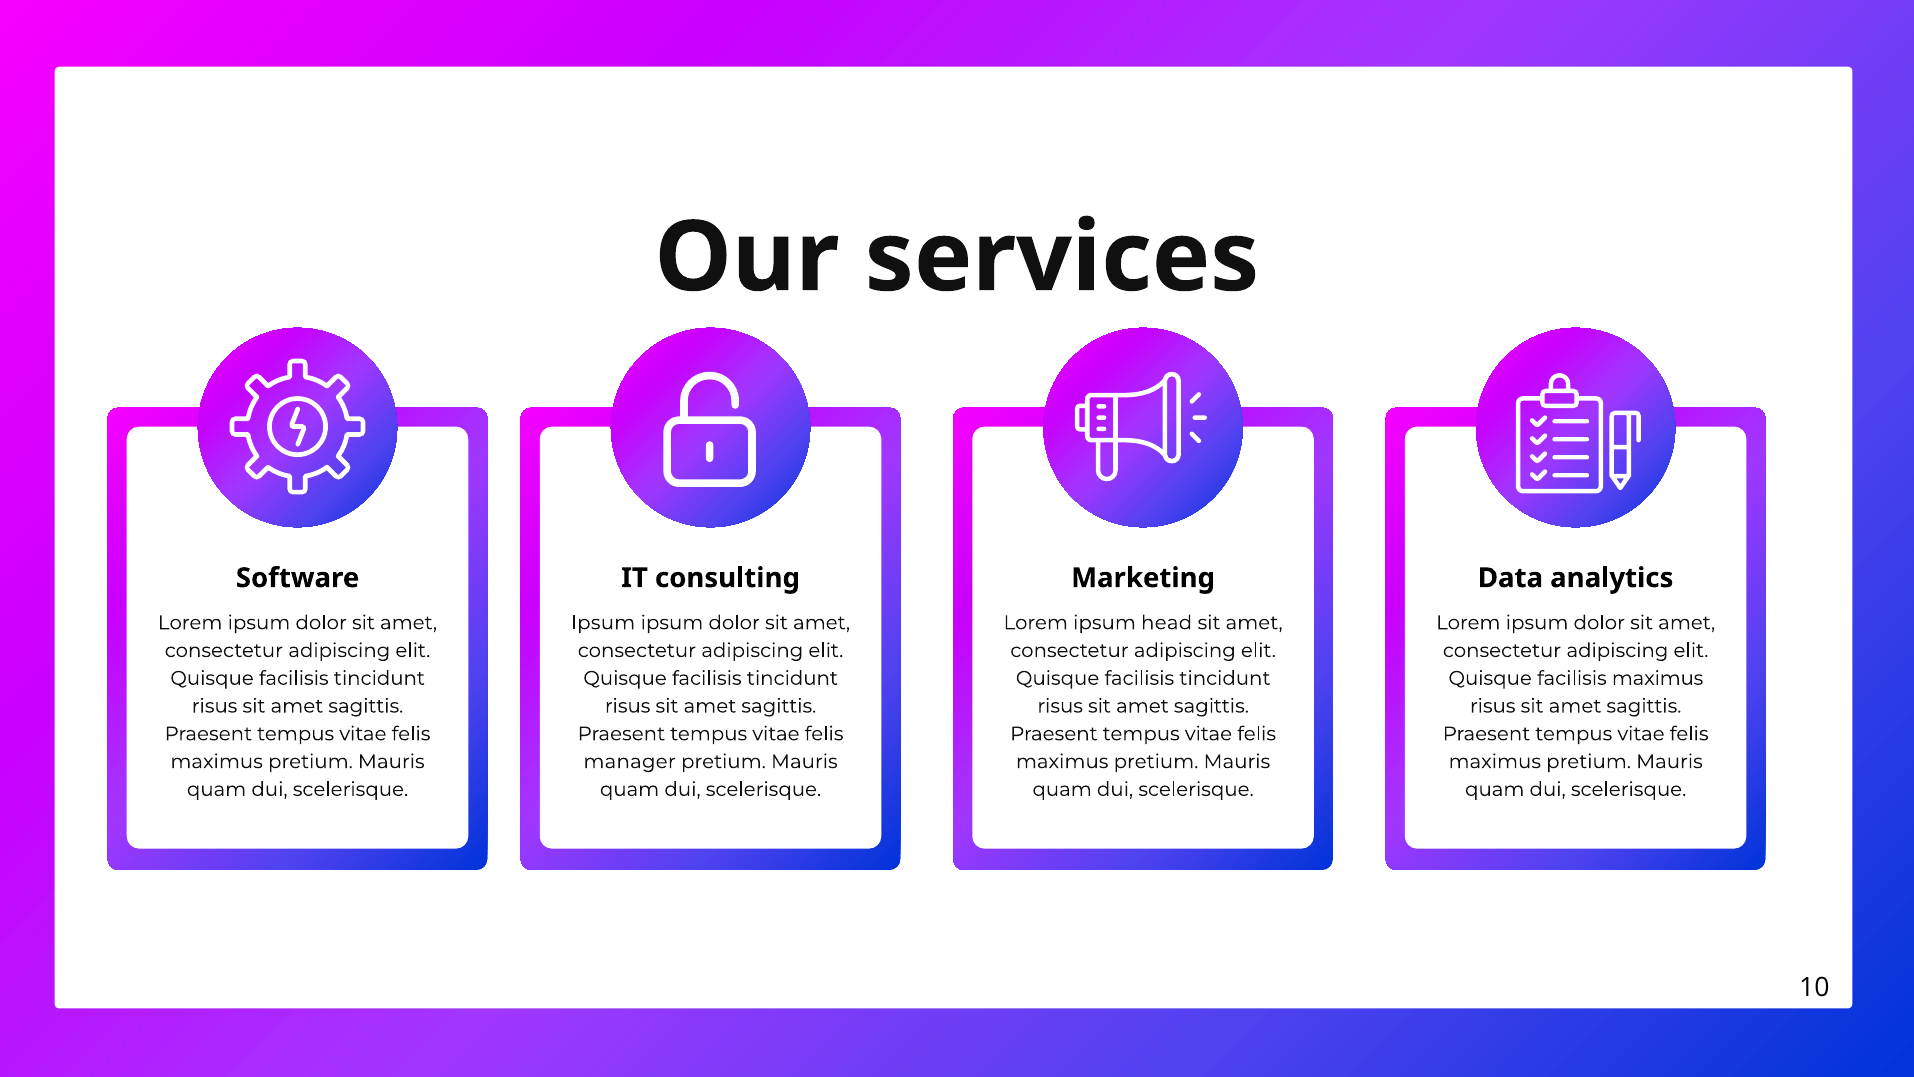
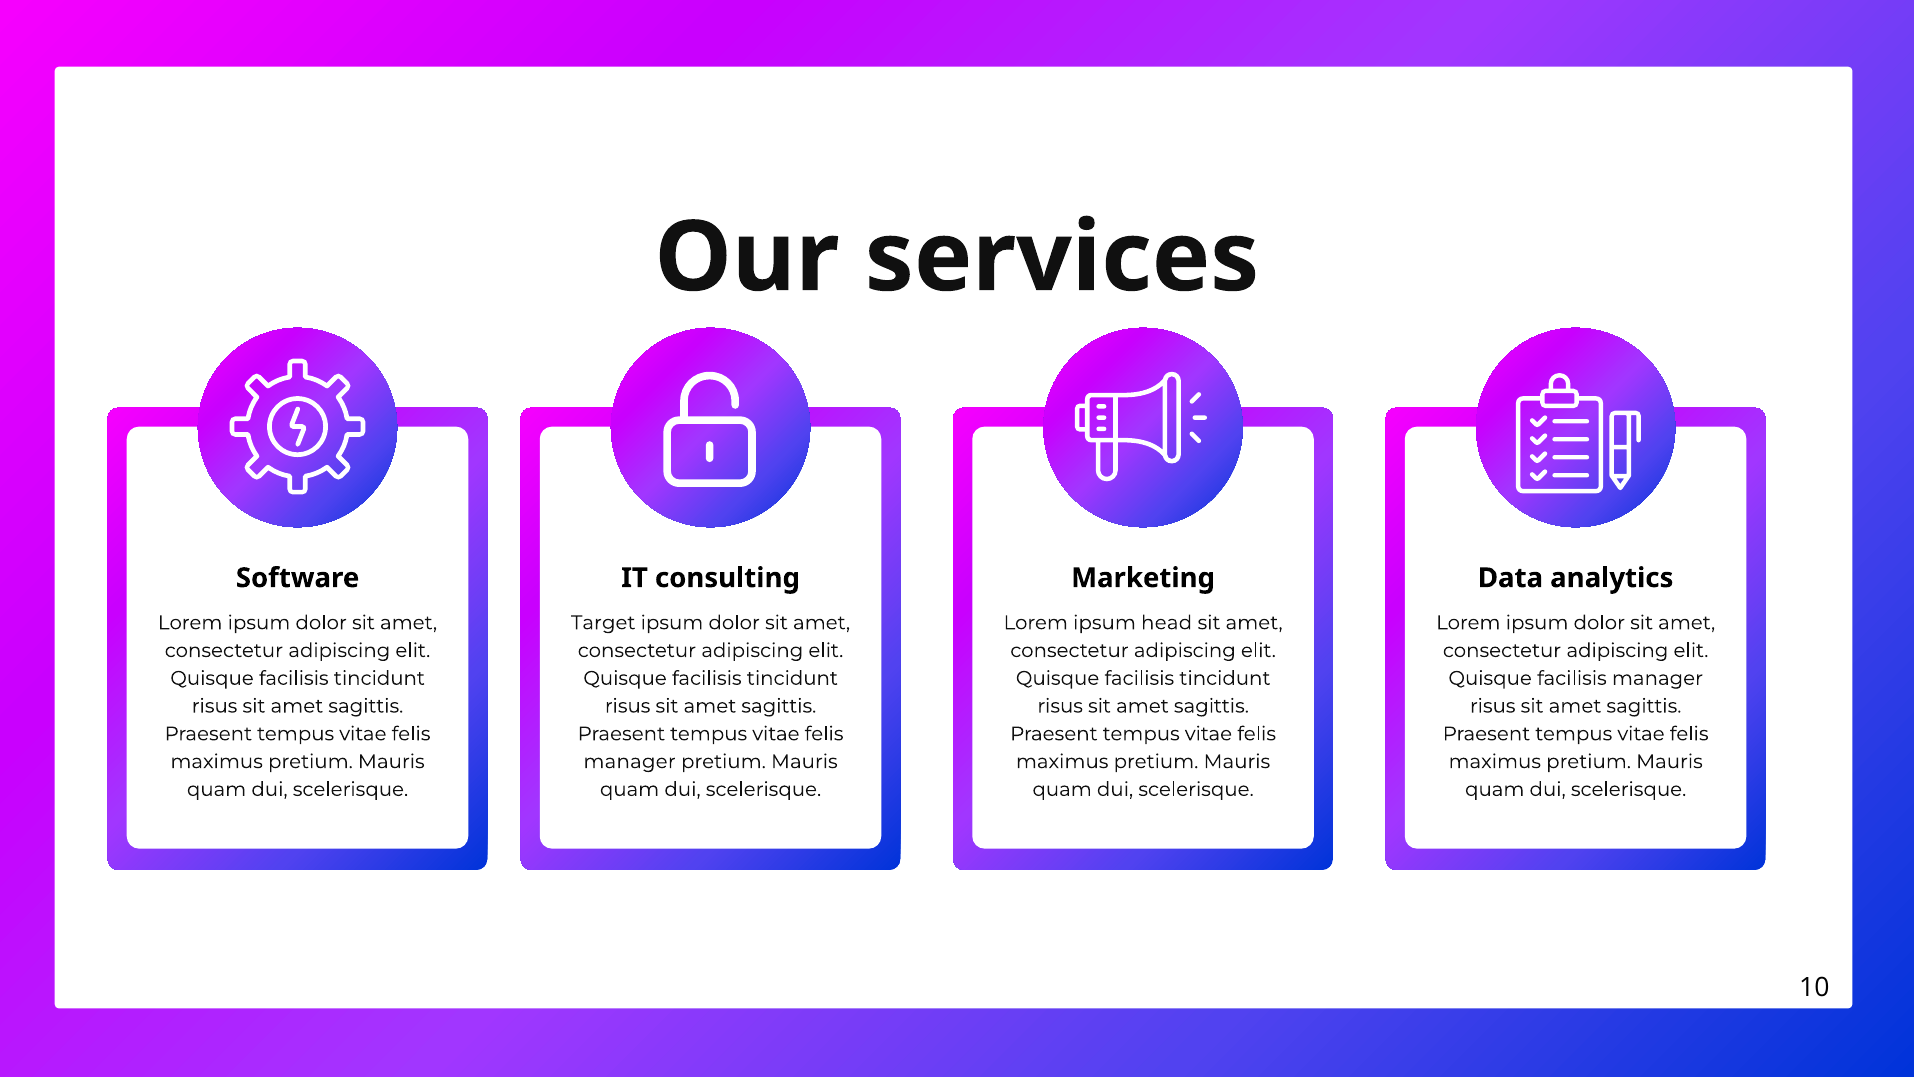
Ipsum at (603, 623): Ipsum -> Target
facilisis maximus: maximus -> manager
